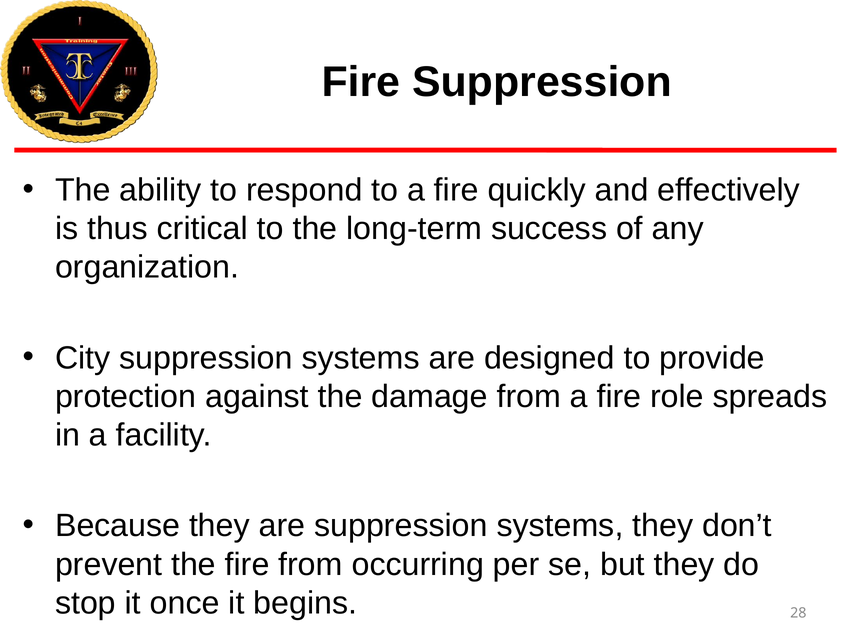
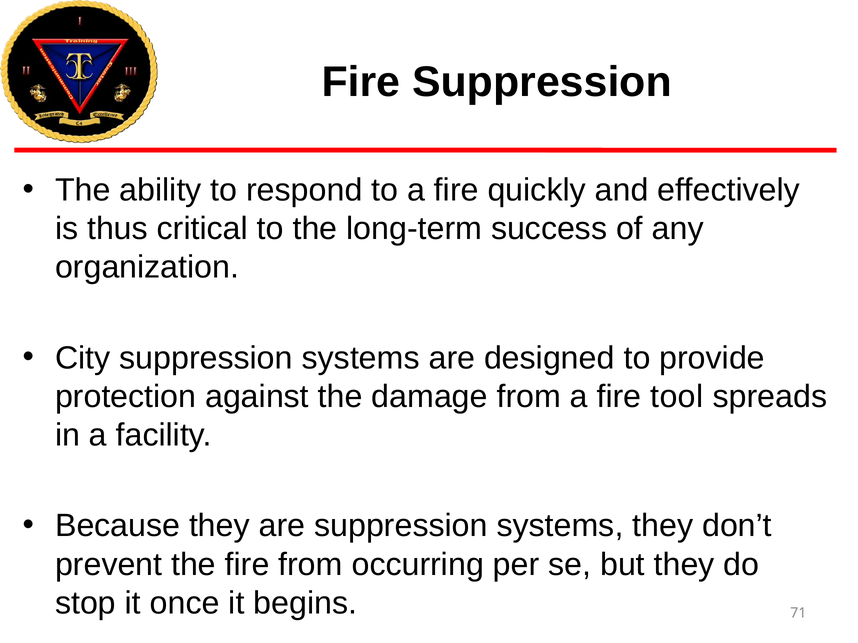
role: role -> tool
28: 28 -> 71
